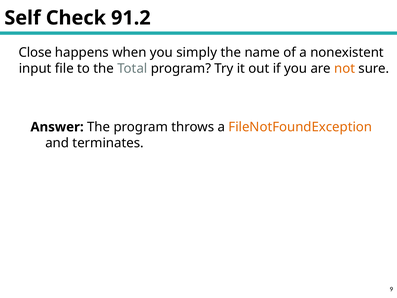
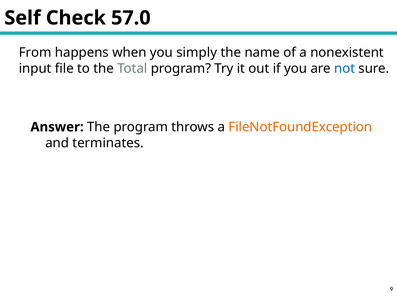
91.2: 91.2 -> 57.0
Close: Close -> From
not colour: orange -> blue
